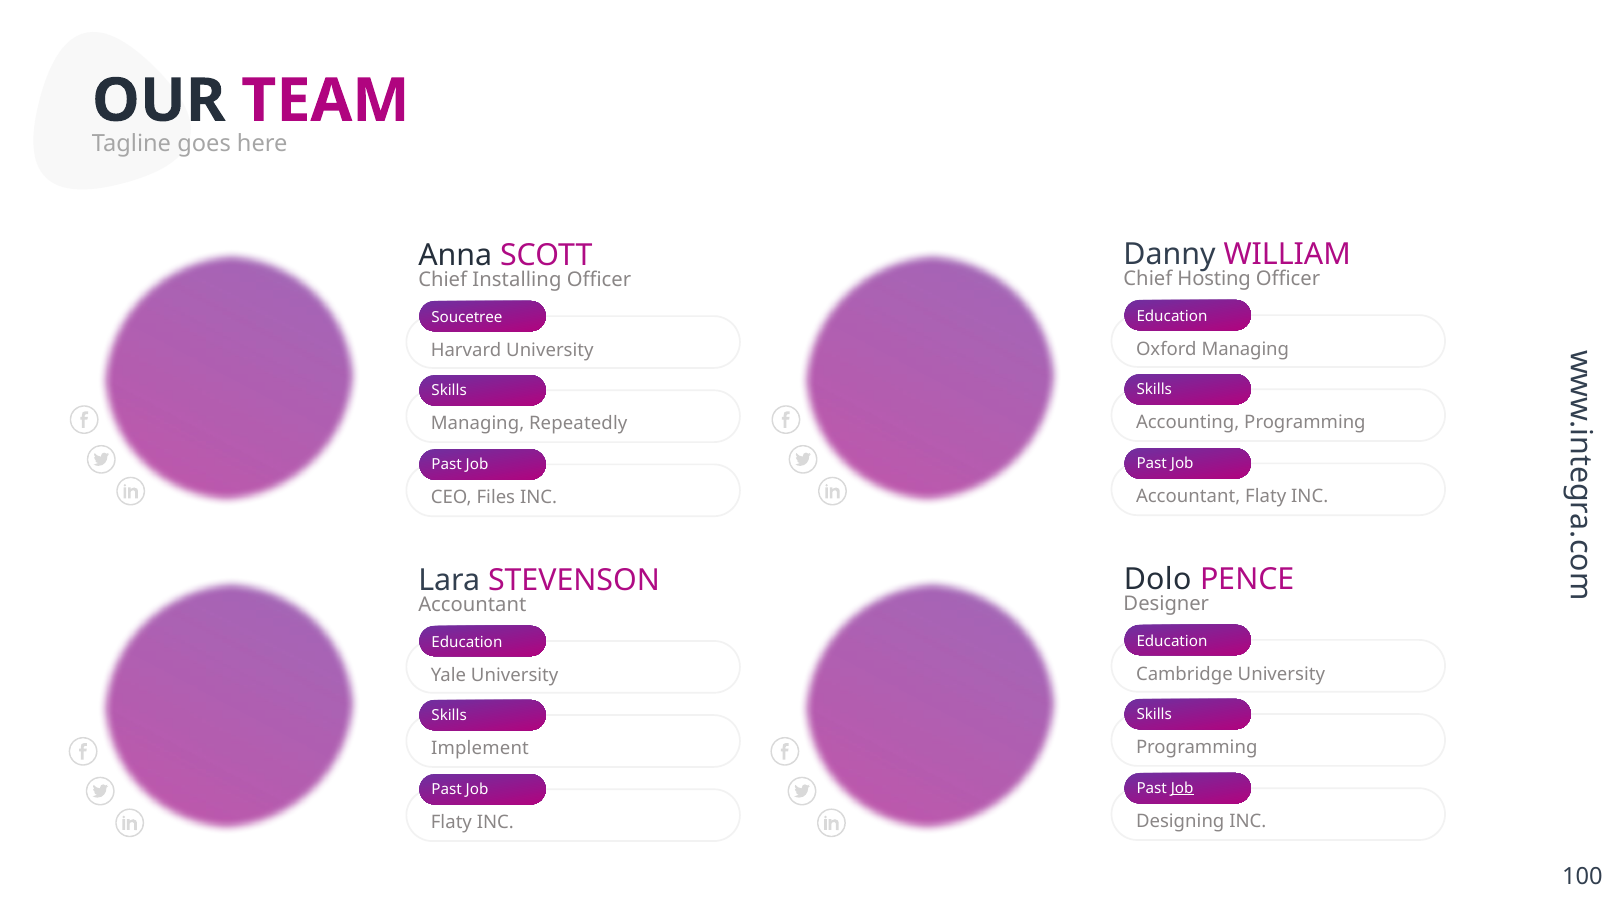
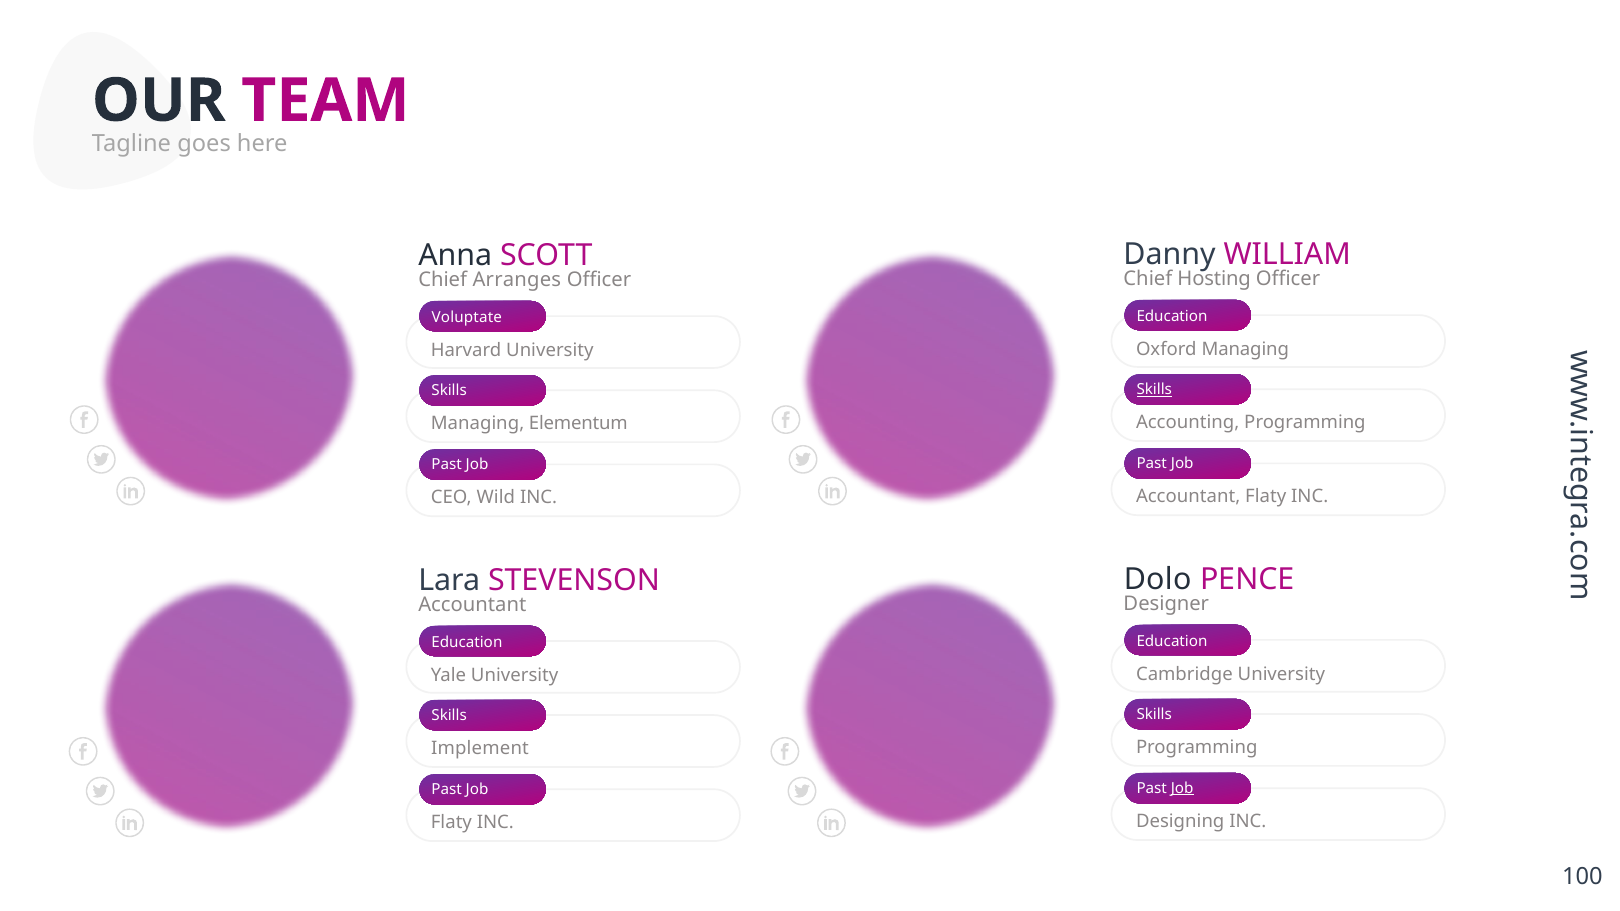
Installing: Installing -> Arranges
Soucetree: Soucetree -> Voluptate
Skills at (1154, 390) underline: none -> present
Repeatedly: Repeatedly -> Elementum
Files: Files -> Wild
